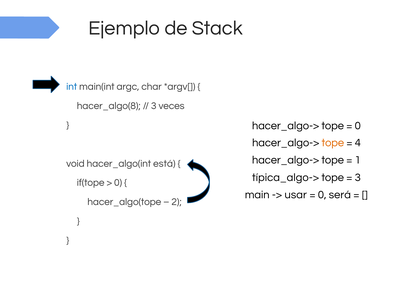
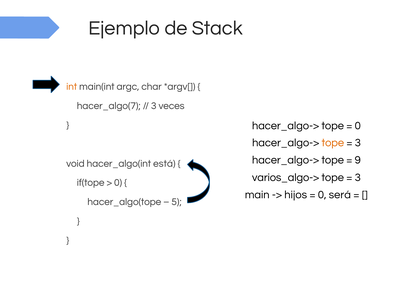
int colour: blue -> orange
hacer_algo(8: hacer_algo(8 -> hacer_algo(7
4 at (358, 143): 4 -> 3
1: 1 -> 9
típica_algo->: típica_algo-> -> varios_algo->
usar: usar -> hijos
2: 2 -> 5
